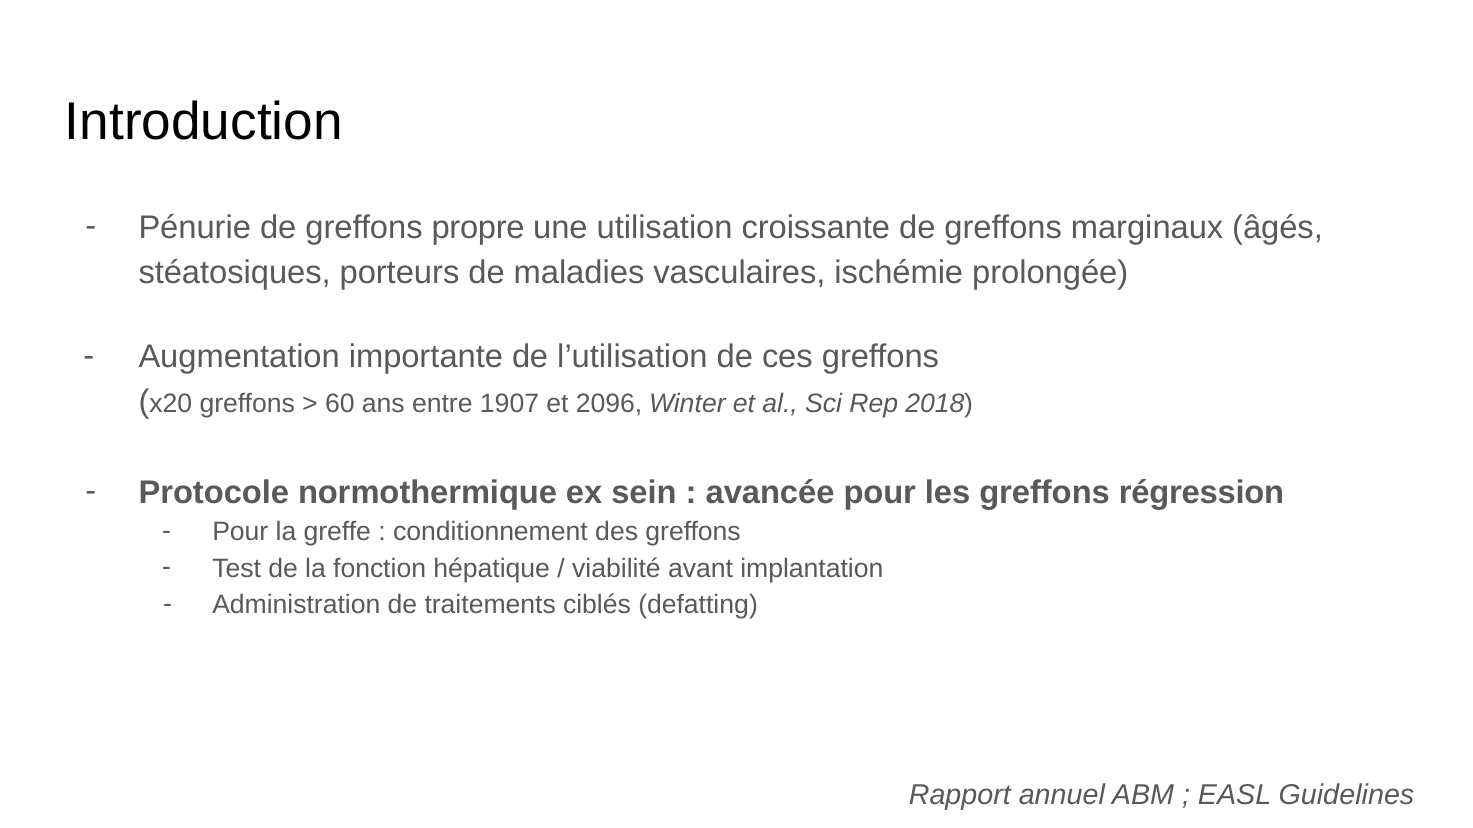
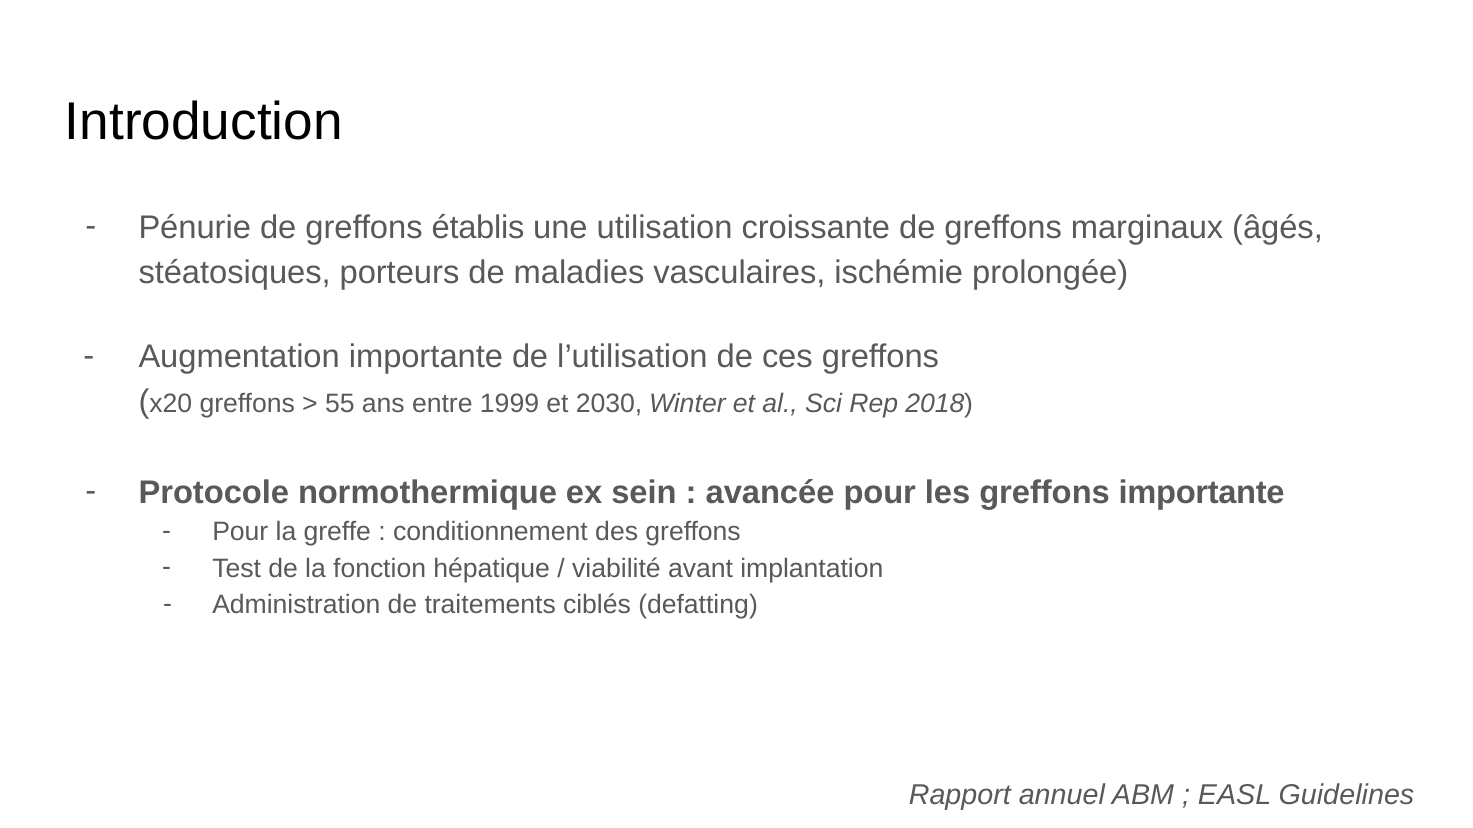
propre: propre -> établis
60: 60 -> 55
1907: 1907 -> 1999
2096: 2096 -> 2030
greffons régression: régression -> importante
